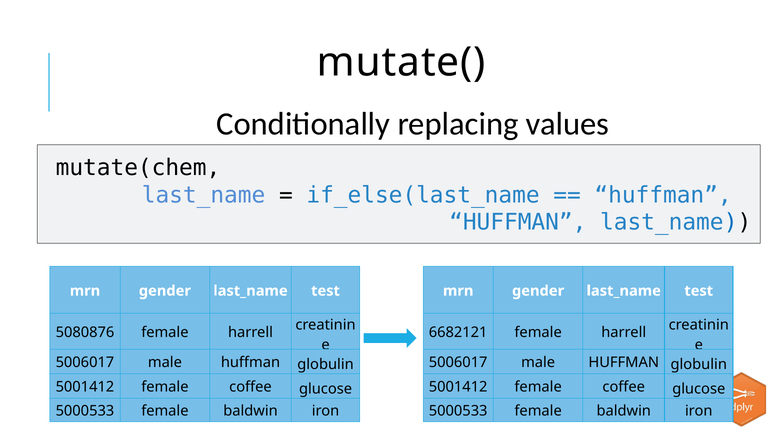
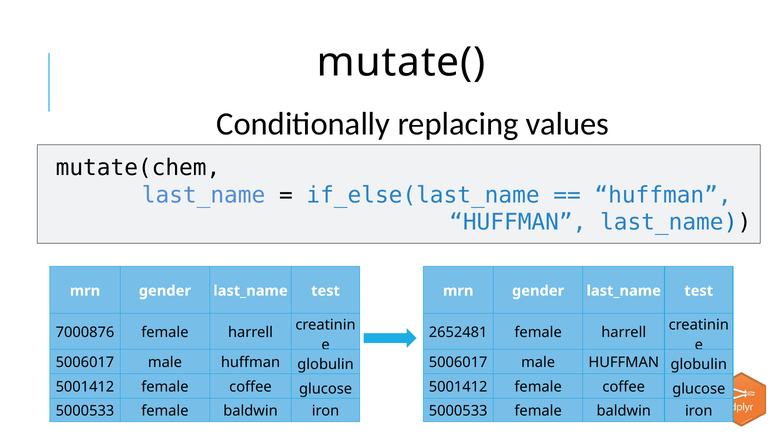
5080876: 5080876 -> 7000876
6682121: 6682121 -> 2652481
